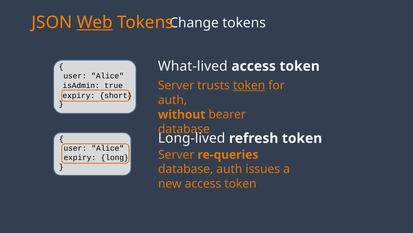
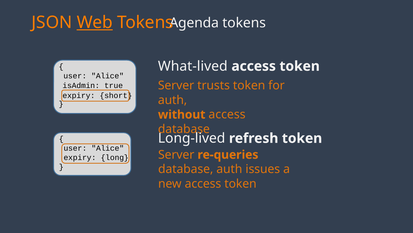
Change: Change -> Agenda
token at (249, 85) underline: present -> none
without bearer: bearer -> access
